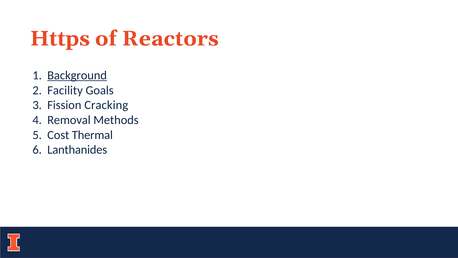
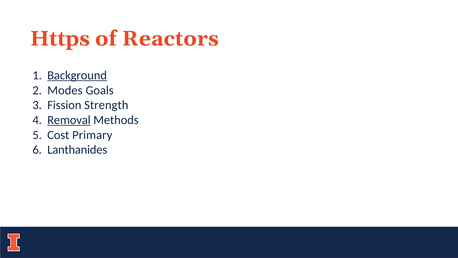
Facility: Facility -> Modes
Cracking: Cracking -> Strength
Removal underline: none -> present
Thermal: Thermal -> Primary
